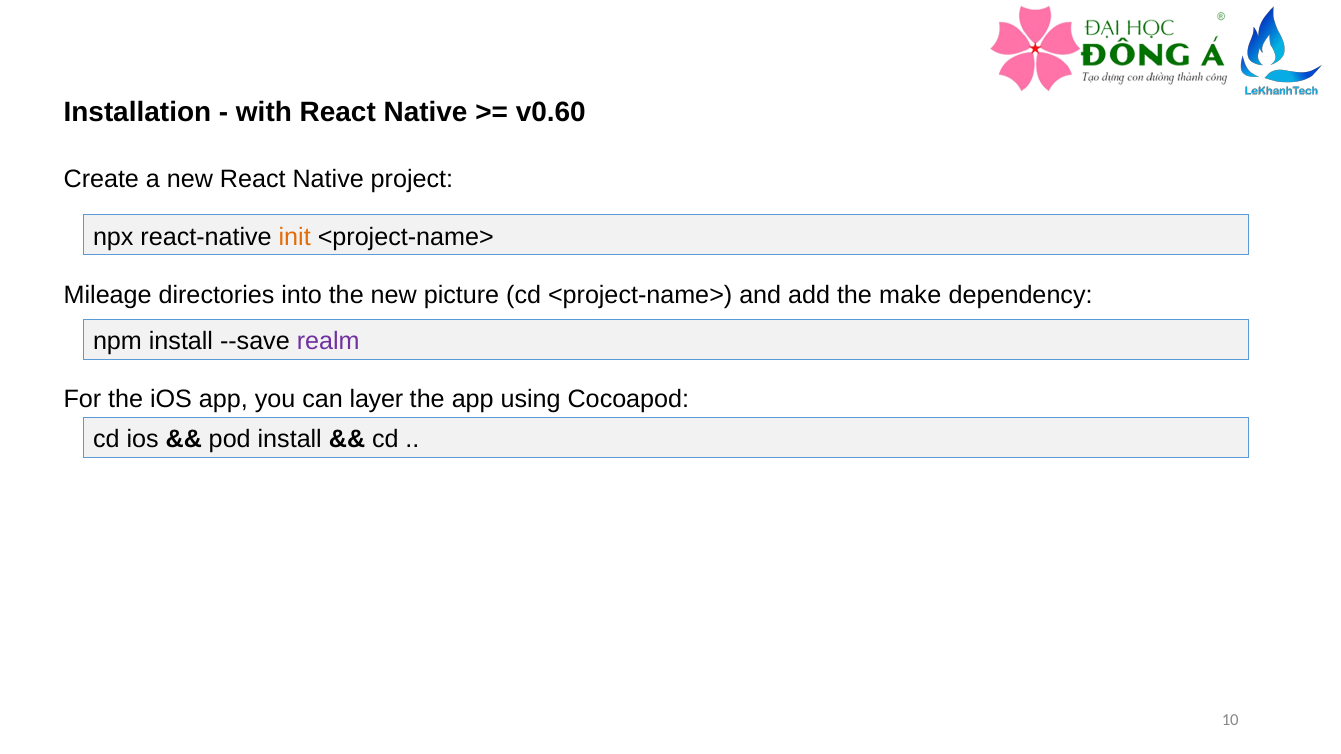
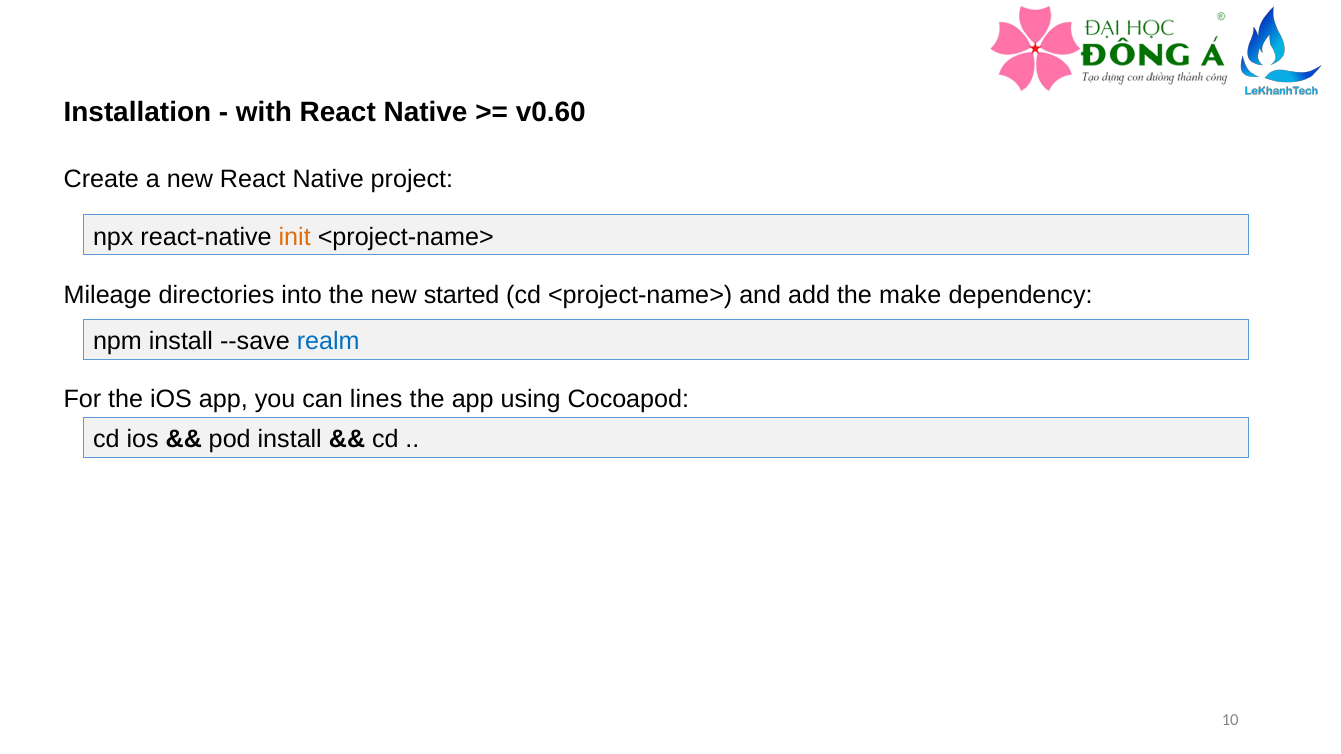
picture: picture -> started
realm colour: purple -> blue
layer: layer -> lines
